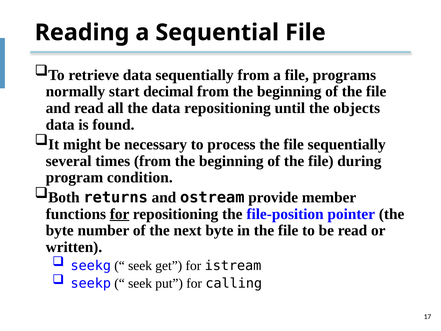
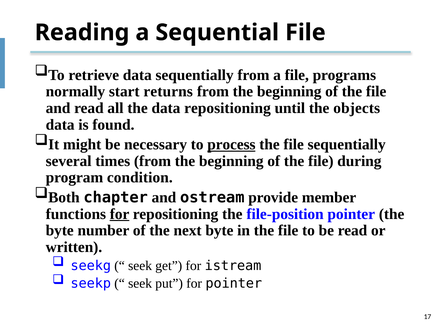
decimal: decimal -> returns
process underline: none -> present
returns: returns -> chapter
for calling: calling -> pointer
